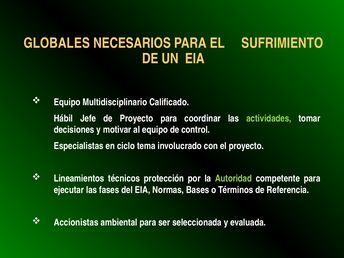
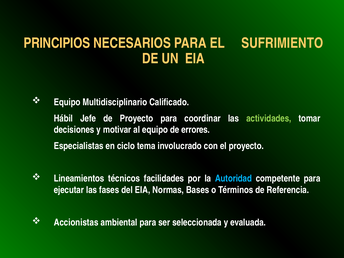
GLOBALES: GLOBALES -> PRINCIPIOS
control: control -> errores
protección: protección -> facilidades
Autoridad colour: light green -> light blue
